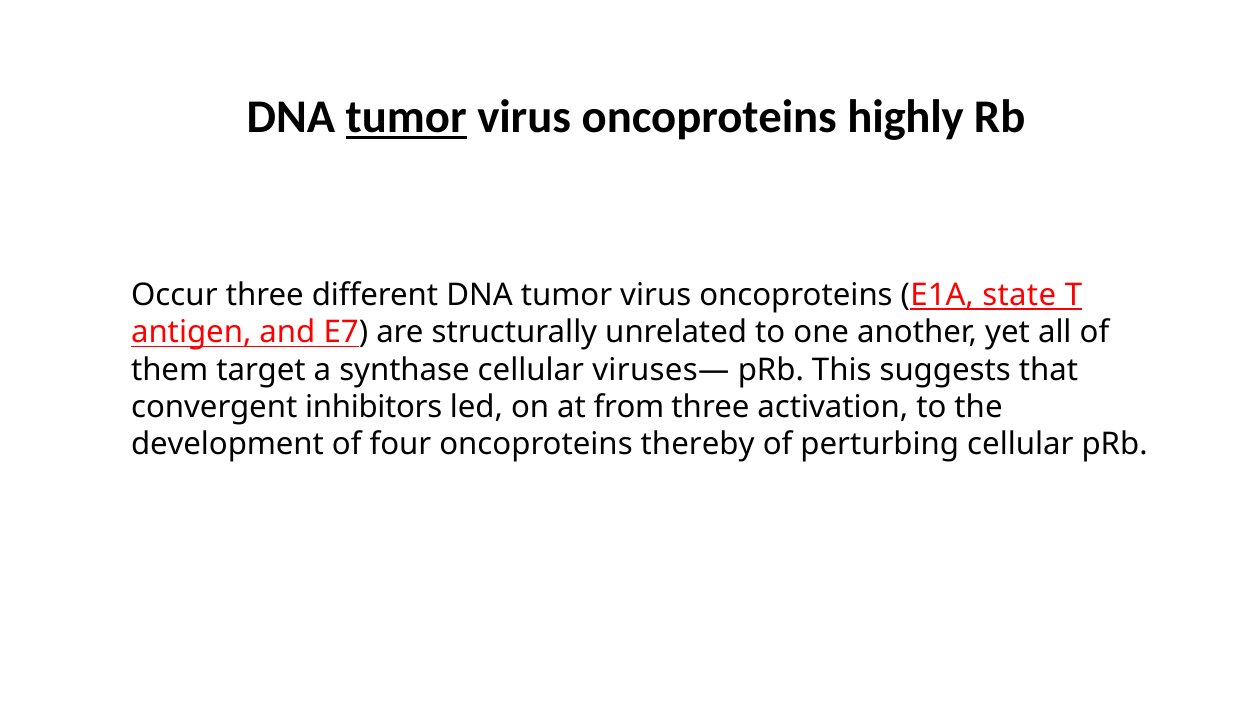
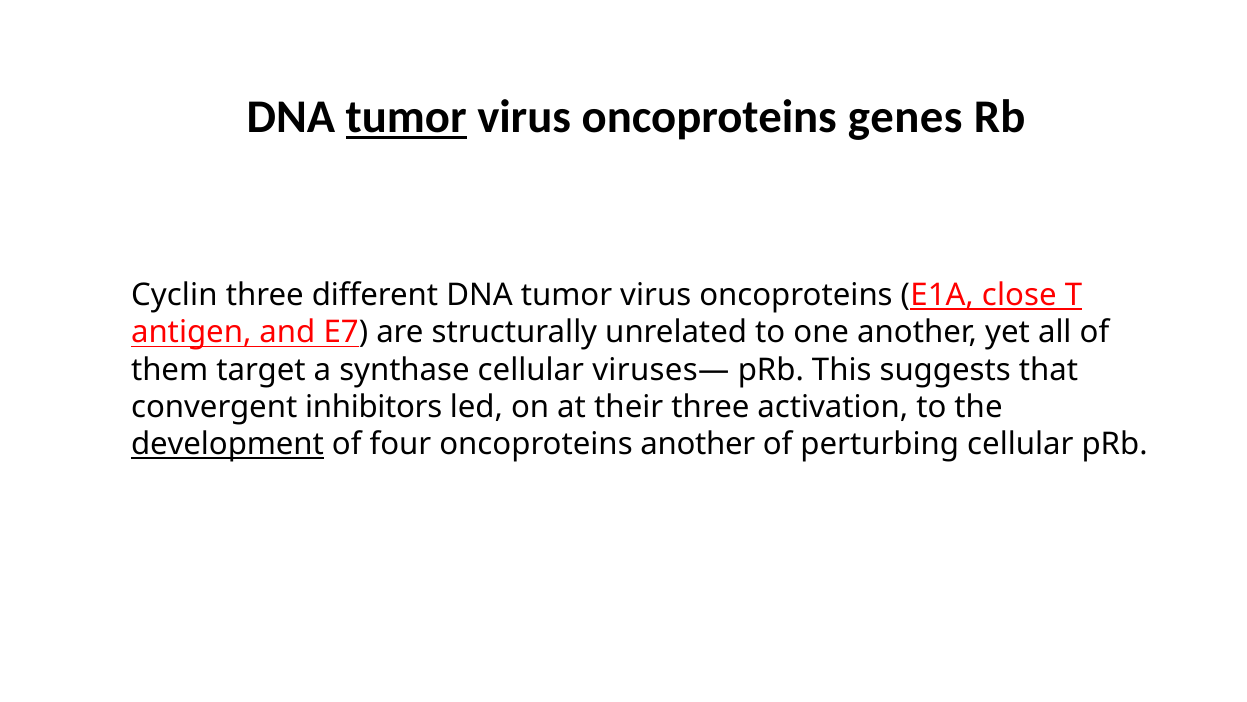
highly: highly -> genes
Occur: Occur -> Cyclin
state: state -> close
from: from -> their
development underline: none -> present
oncoproteins thereby: thereby -> another
